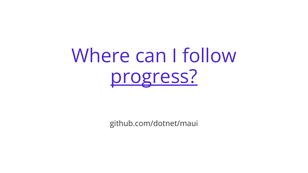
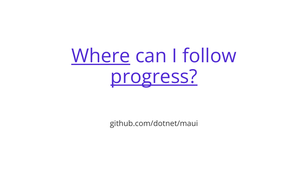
Where underline: none -> present
